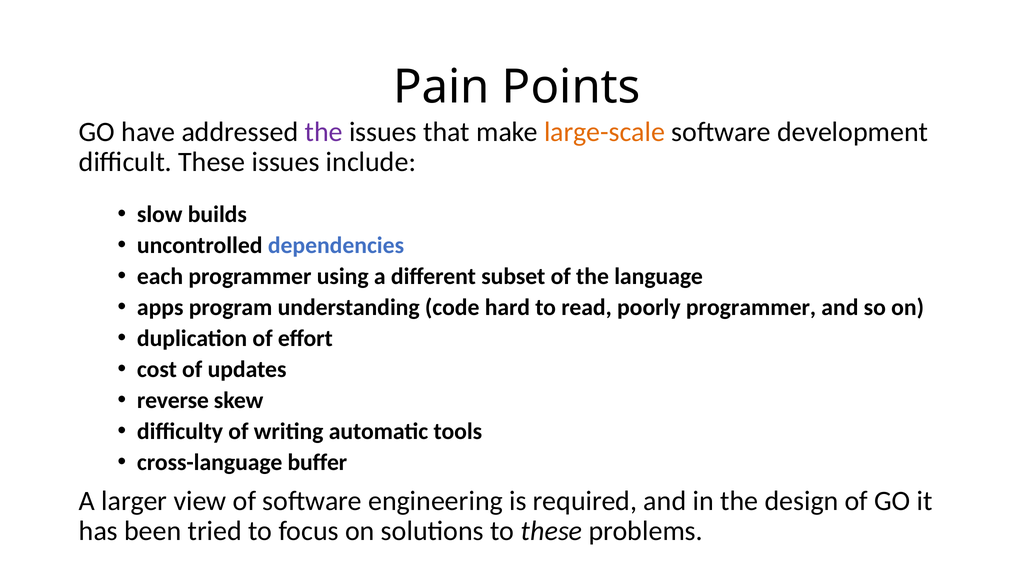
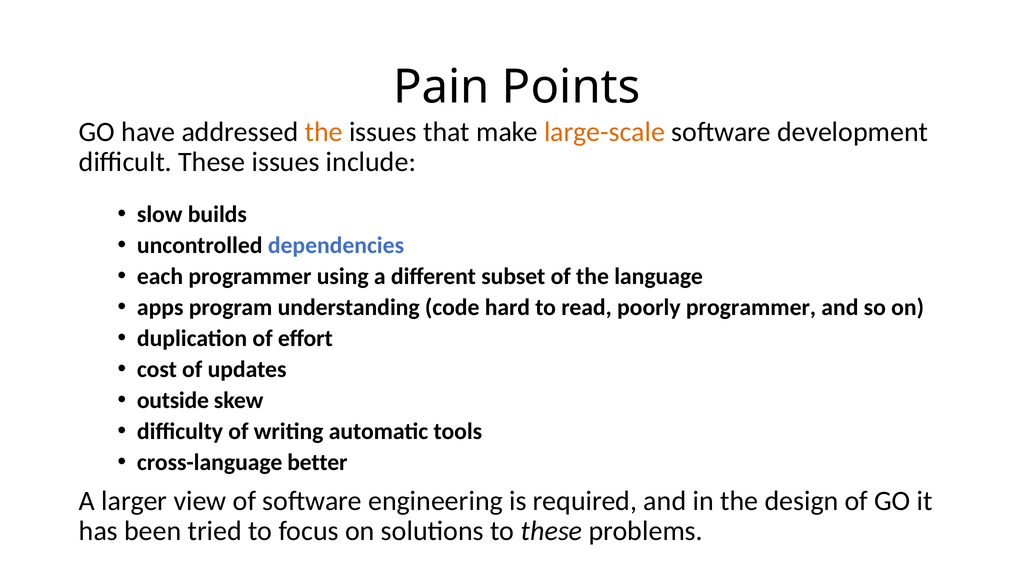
the at (324, 132) colour: purple -> orange
reverse: reverse -> outside
buffer: buffer -> better
